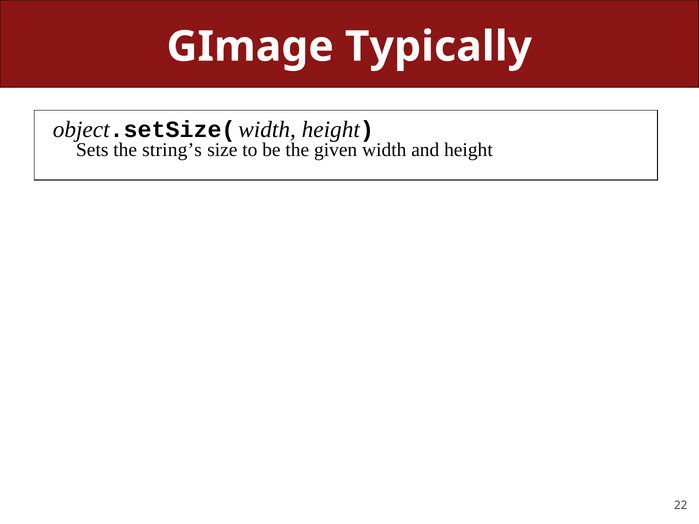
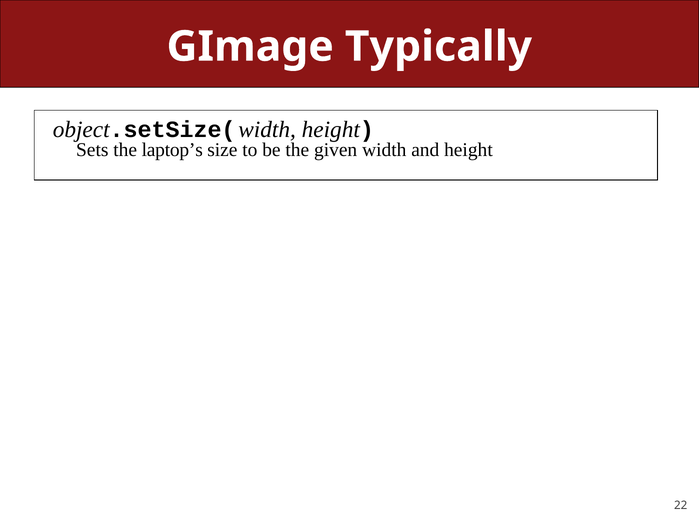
string’s: string’s -> laptop’s
